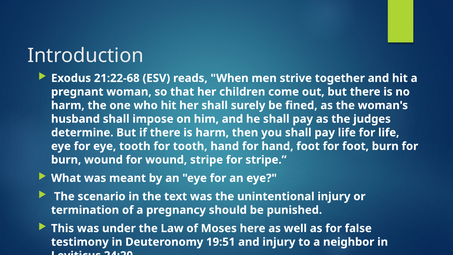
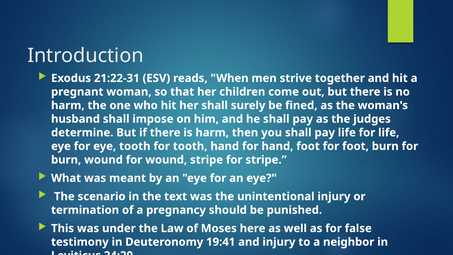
21:22-68: 21:22-68 -> 21:22-31
19:51: 19:51 -> 19:41
